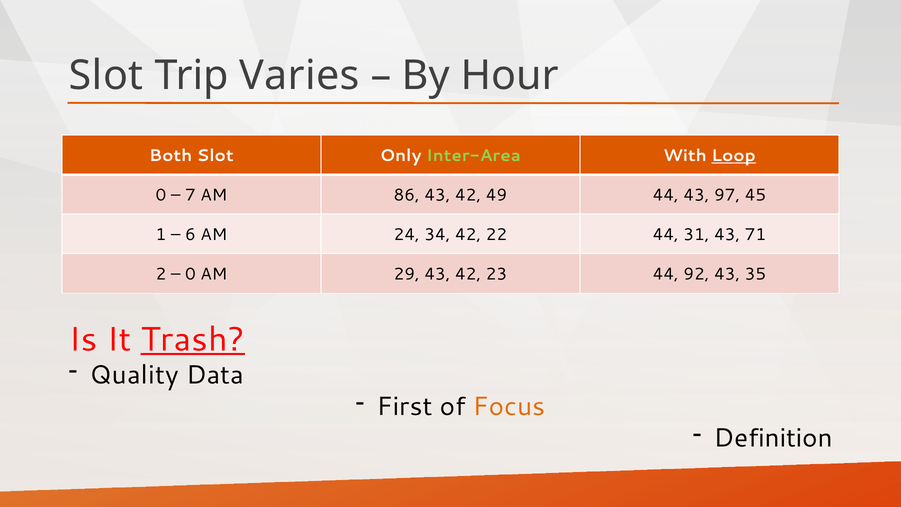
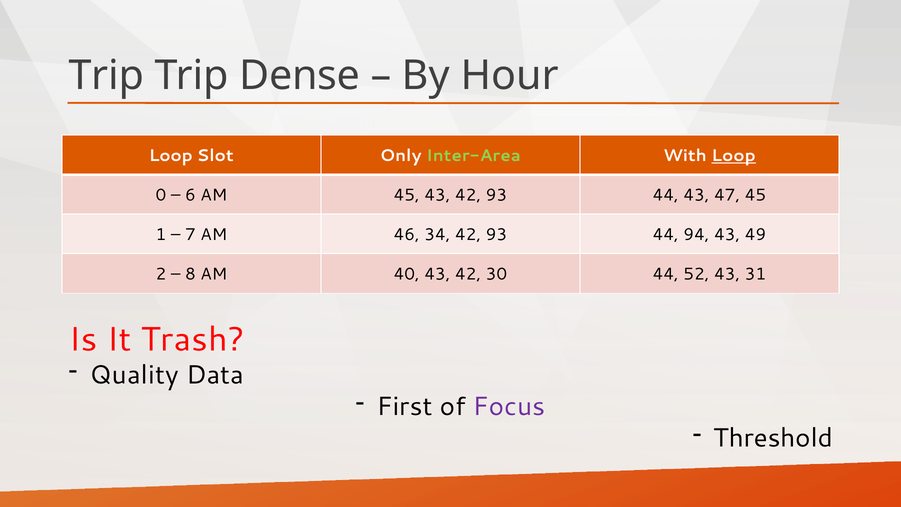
Slot at (106, 76): Slot -> Trip
Varies: Varies -> Dense
Both at (171, 156): Both -> Loop
7: 7 -> 6
AM 86: 86 -> 45
43 42 49: 49 -> 93
97: 97 -> 47
6: 6 -> 7
24: 24 -> 46
34 42 22: 22 -> 93
31: 31 -> 94
71: 71 -> 49
0 at (190, 274): 0 -> 8
29: 29 -> 40
23: 23 -> 30
92: 92 -> 52
35: 35 -> 31
Trash underline: present -> none
Focus colour: orange -> purple
Definition: Definition -> Threshold
